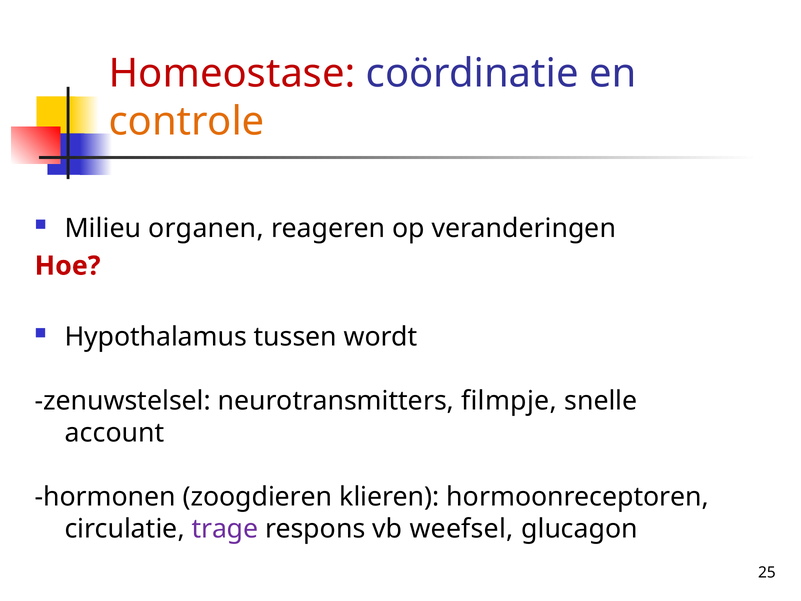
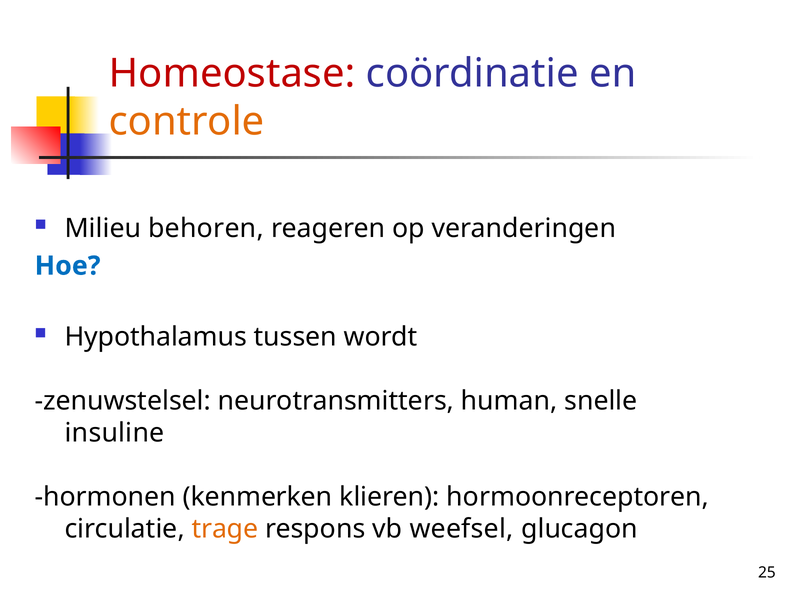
organen: organen -> behoren
Hoe colour: red -> blue
filmpje: filmpje -> human
account: account -> insuline
zoogdieren: zoogdieren -> kenmerken
trage colour: purple -> orange
